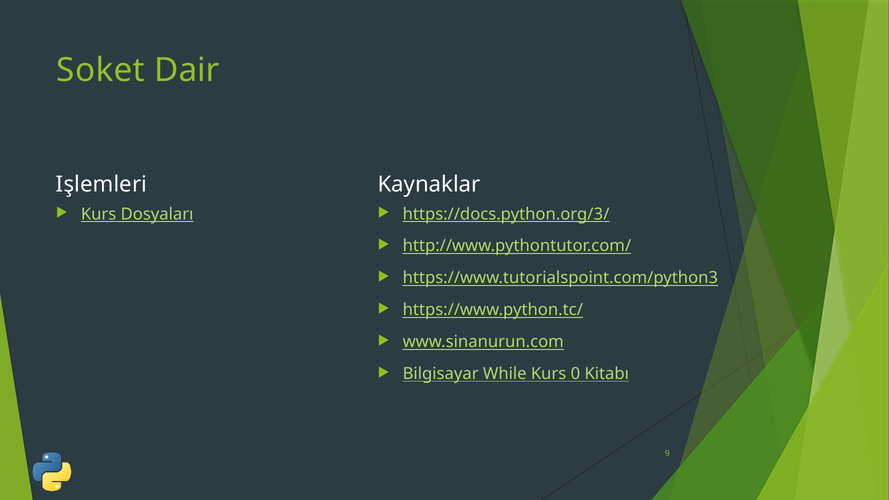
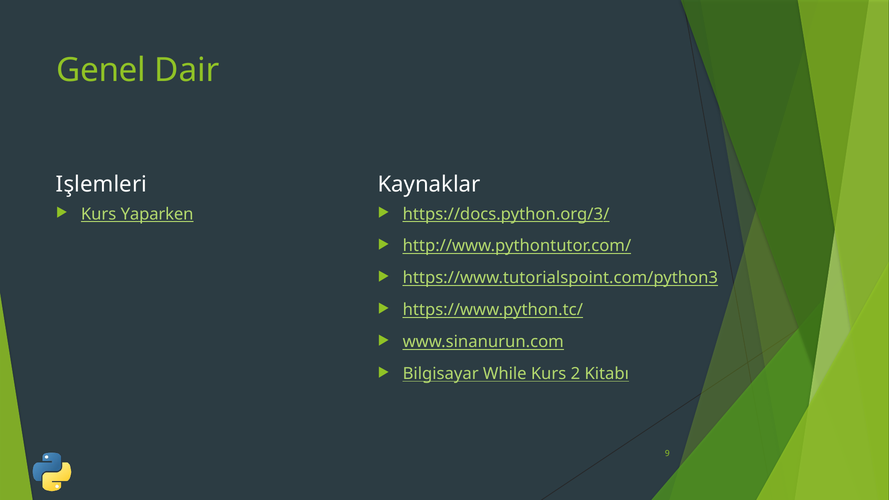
Soket: Soket -> Genel
Dosyaları: Dosyaları -> Yaparken
0: 0 -> 2
